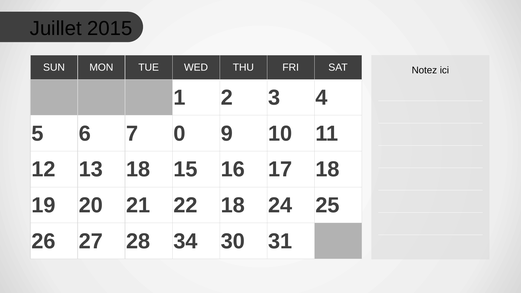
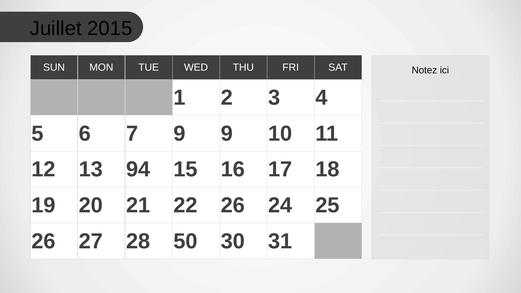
7 0: 0 -> 9
13 18: 18 -> 94
22 18: 18 -> 26
34: 34 -> 50
